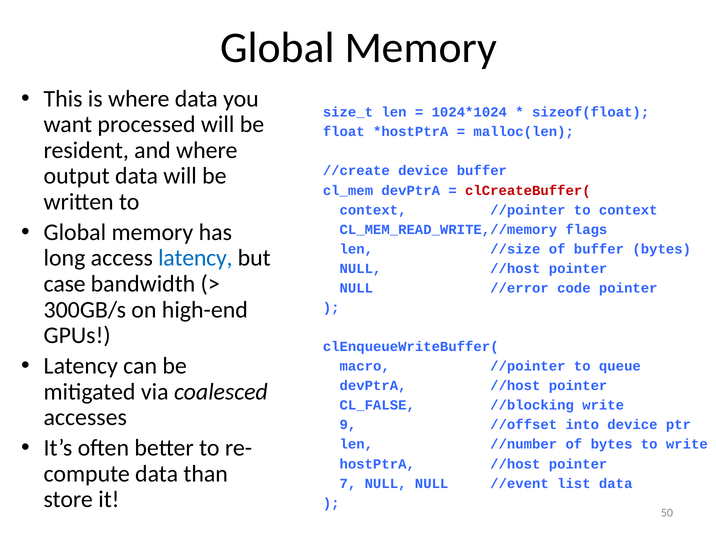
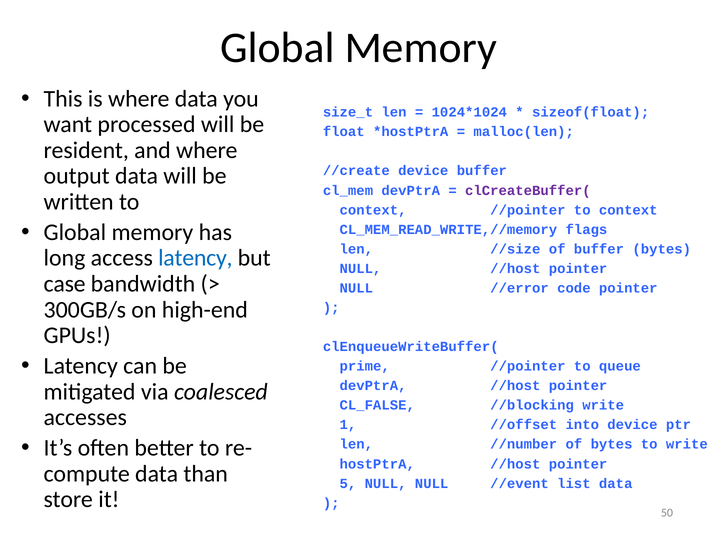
clCreateBuffer( colour: red -> purple
macro: macro -> prime
9: 9 -> 1
7: 7 -> 5
